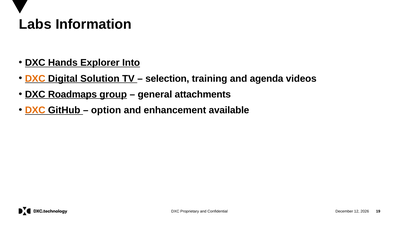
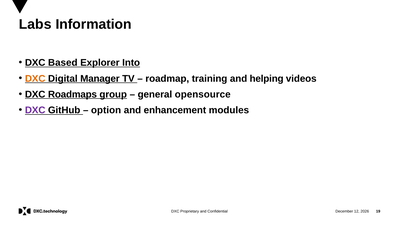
Hands: Hands -> Based
Solution: Solution -> Manager
selection: selection -> roadmap
agenda: agenda -> helping
attachments: attachments -> opensource
DXC at (35, 110) colour: orange -> purple
available: available -> modules
